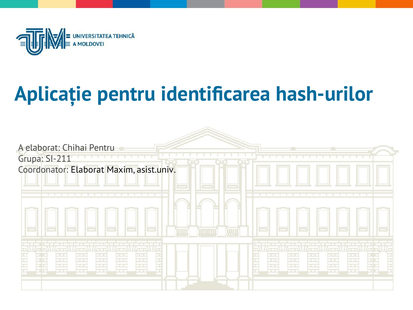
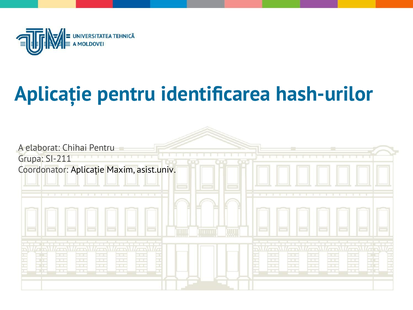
Coordonator Elaborat: Elaborat -> Aplicație
